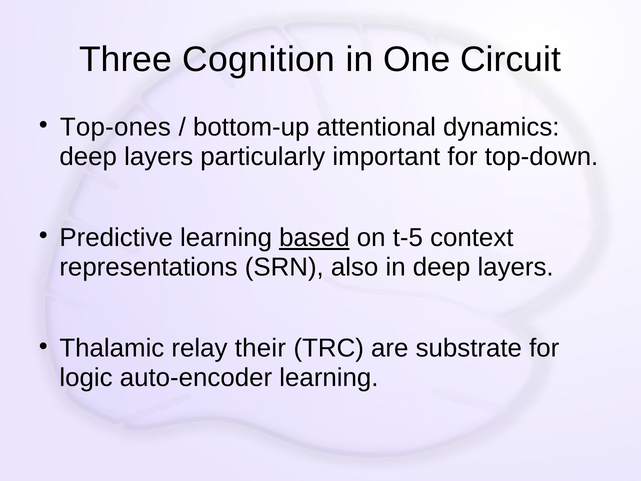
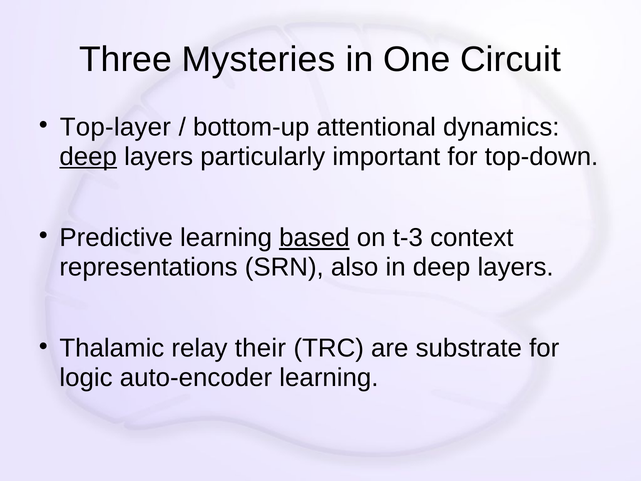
Cognition: Cognition -> Mysteries
Top-ones: Top-ones -> Top-layer
deep at (88, 157) underline: none -> present
t-5: t-5 -> t-3
